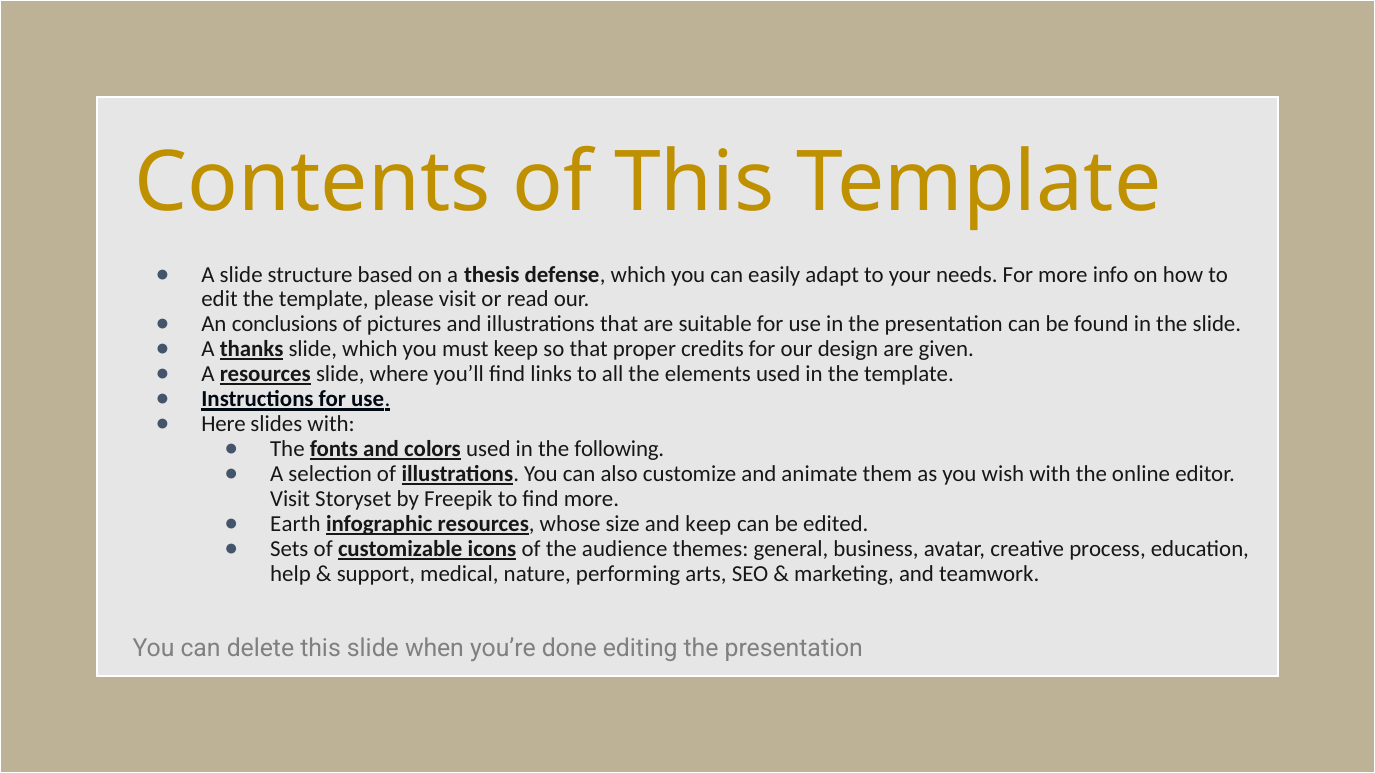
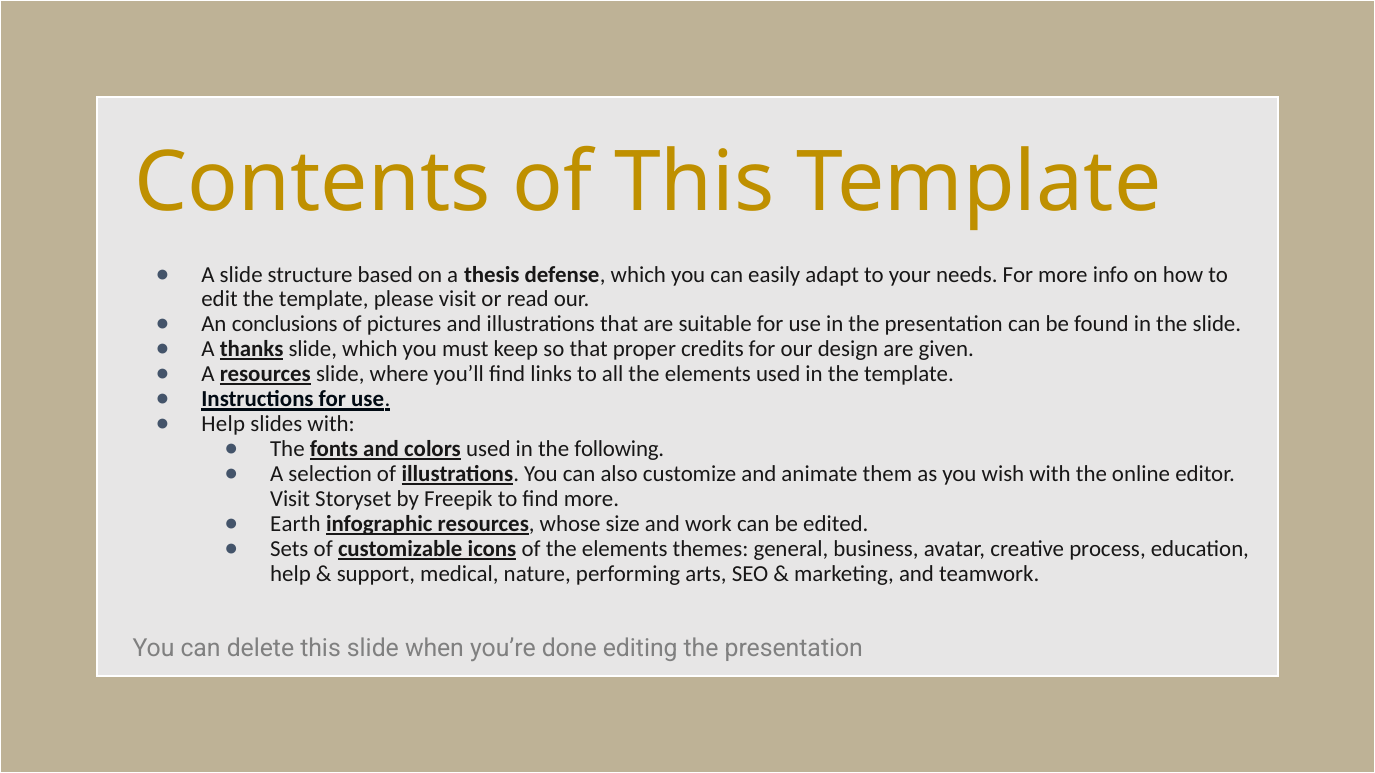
Here at (223, 424): Here -> Help
and keep: keep -> work
of the audience: audience -> elements
